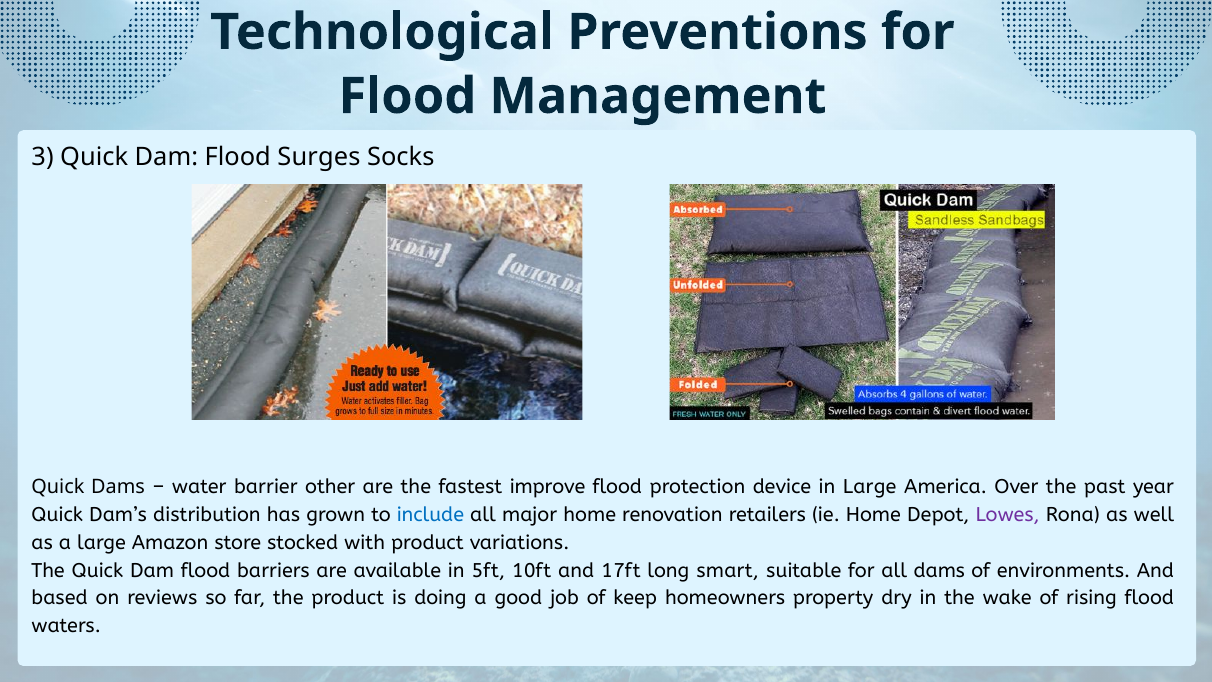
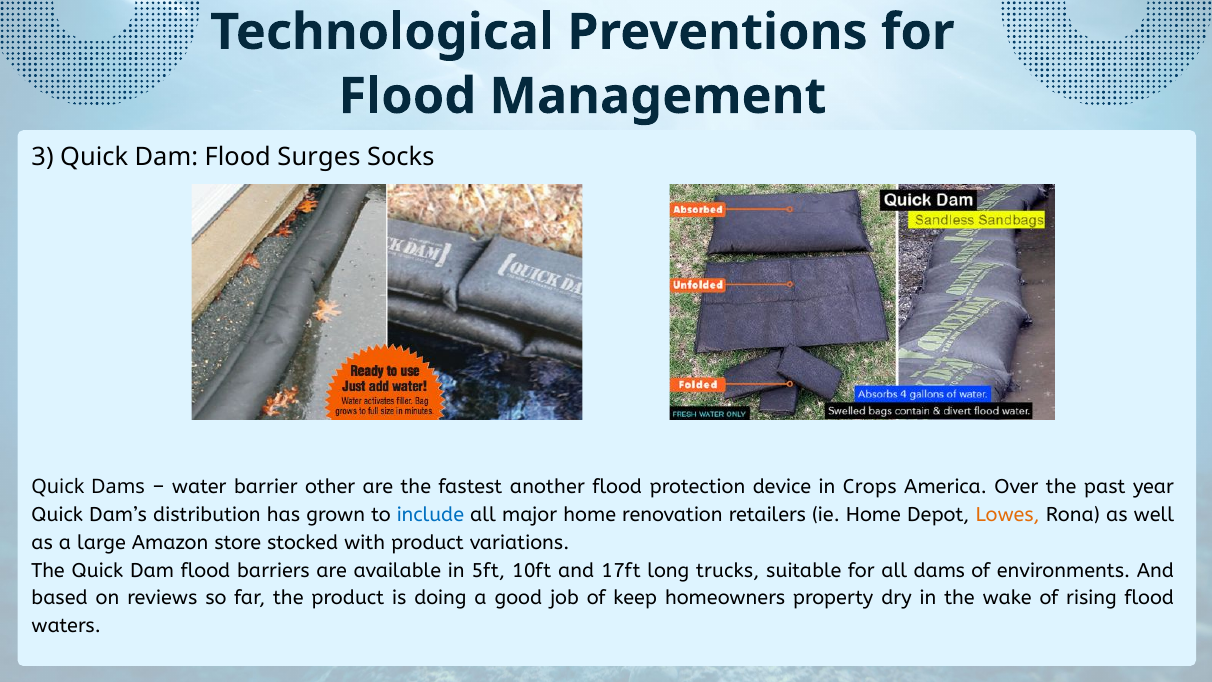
improve: improve -> another
in Large: Large -> Crops
Lowes colour: purple -> orange
smart: smart -> trucks
